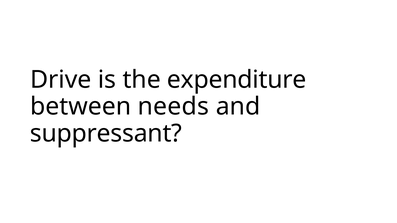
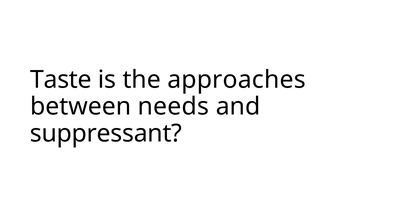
Drive: Drive -> Taste
expenditure: expenditure -> approaches
